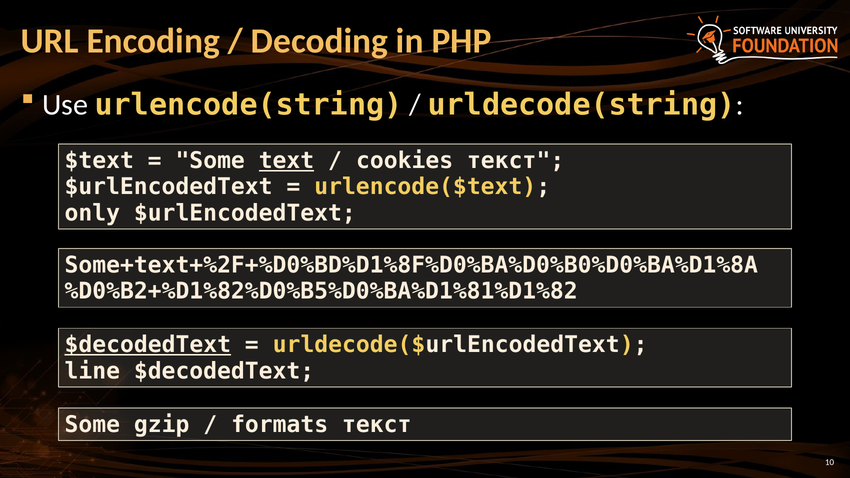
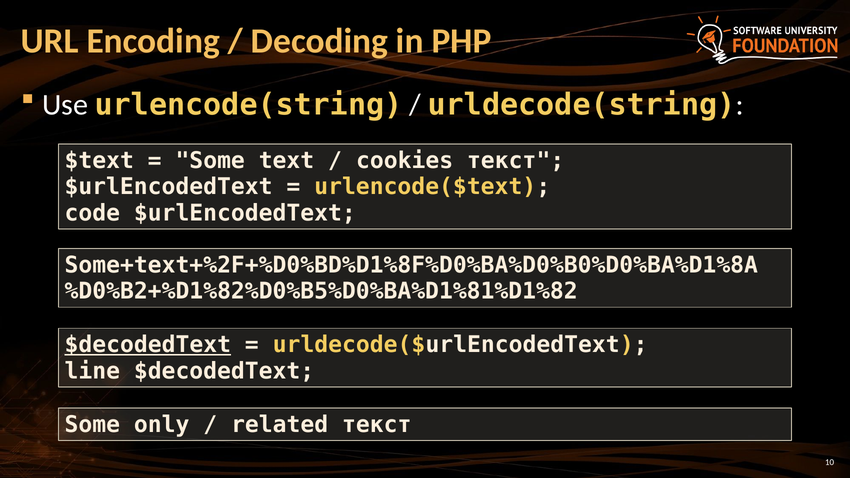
text underline: present -> none
only: only -> code
gzip: gzip -> only
formats: formats -> related
